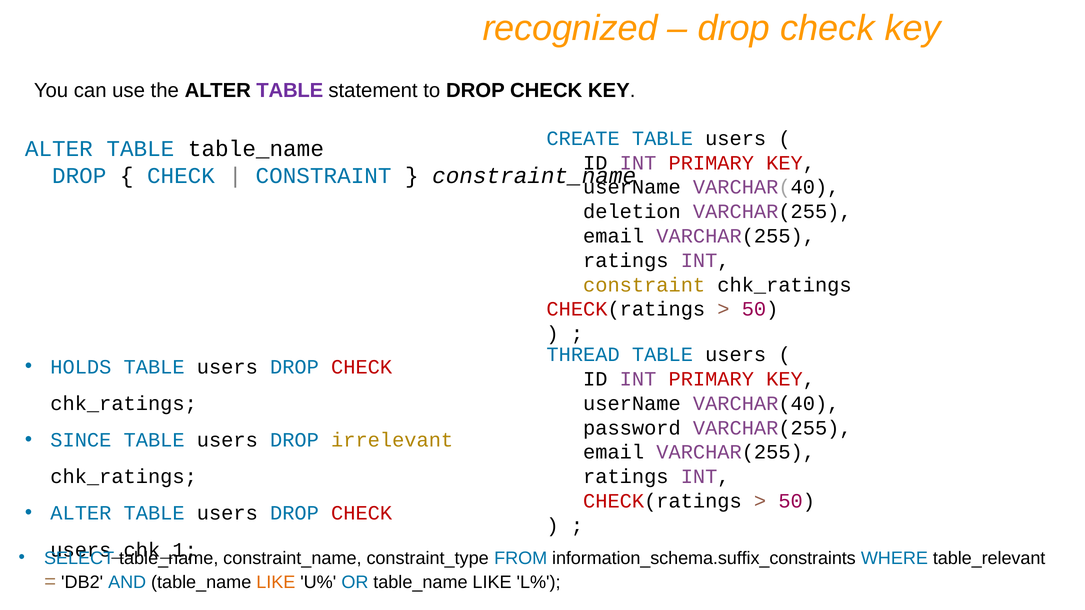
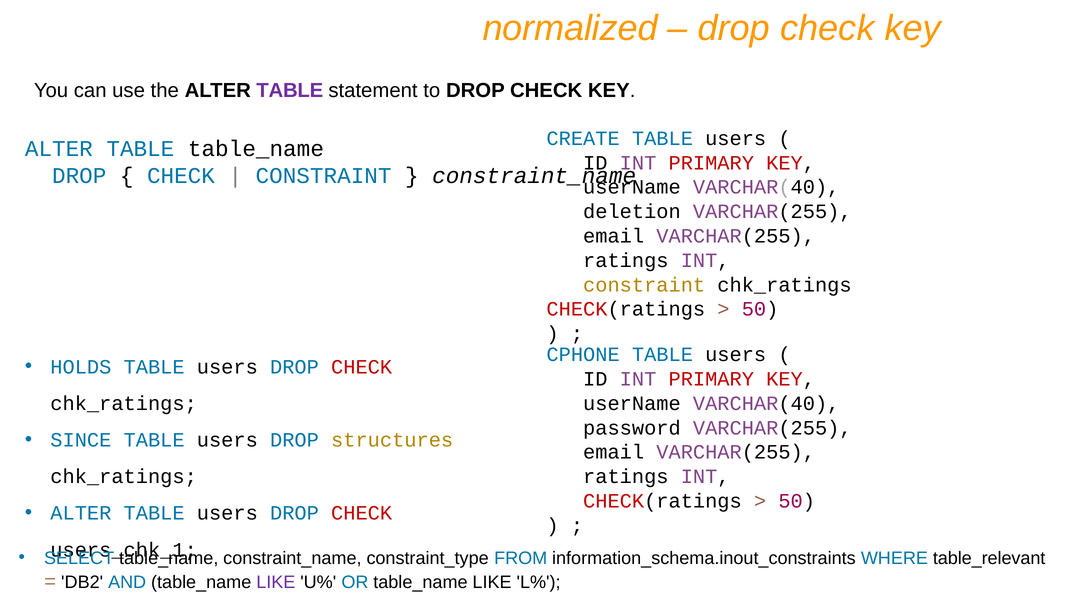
recognized: recognized -> normalized
THREAD: THREAD -> CPHONE
irrelevant: irrelevant -> structures
information_schema.suffix_constraints: information_schema.suffix_constraints -> information_schema.inout_constraints
LIKE at (276, 582) colour: orange -> purple
